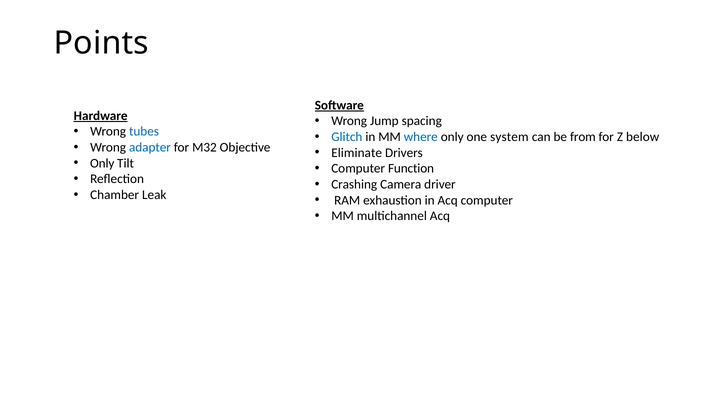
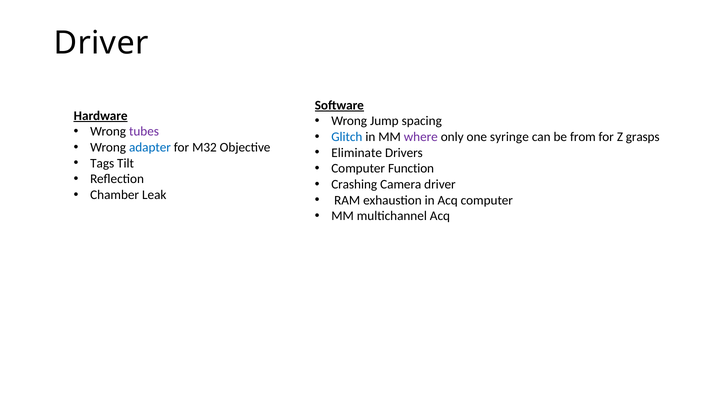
Points at (101, 43): Points -> Driver
tubes colour: blue -> purple
where colour: blue -> purple
system: system -> syringe
below: below -> grasps
Only at (102, 163): Only -> Tags
